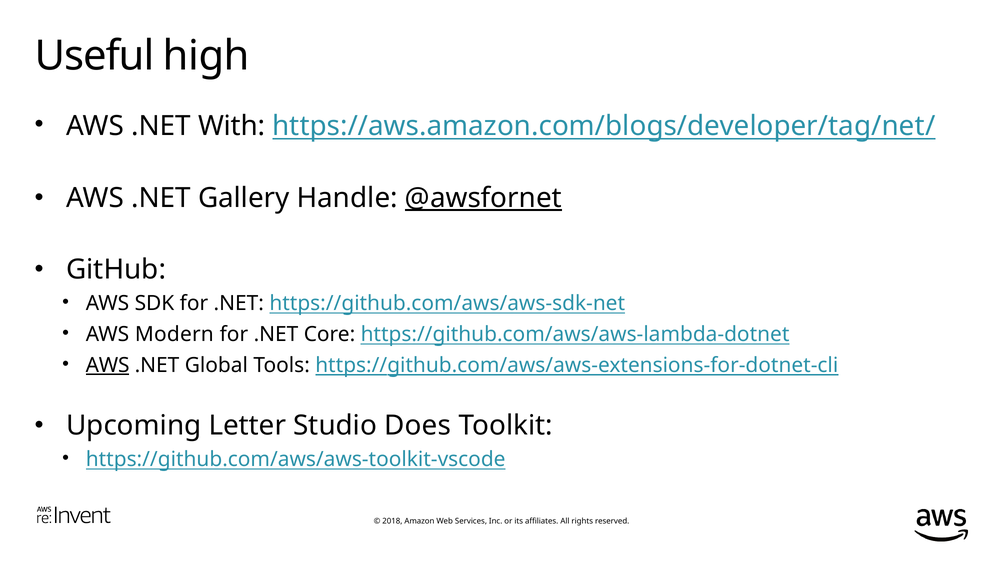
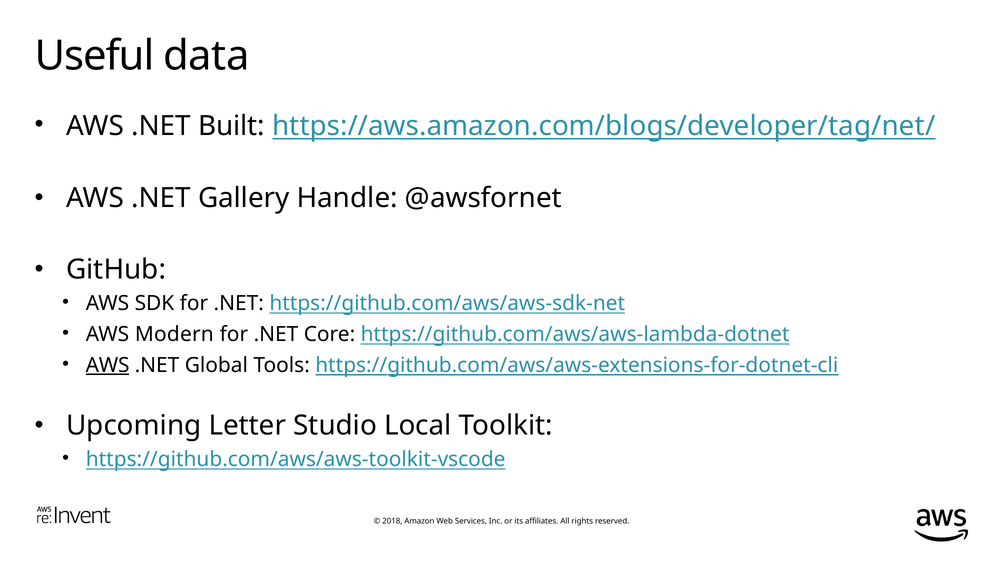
high: high -> data
With: With -> Built
@awsfornet underline: present -> none
Does: Does -> Local
